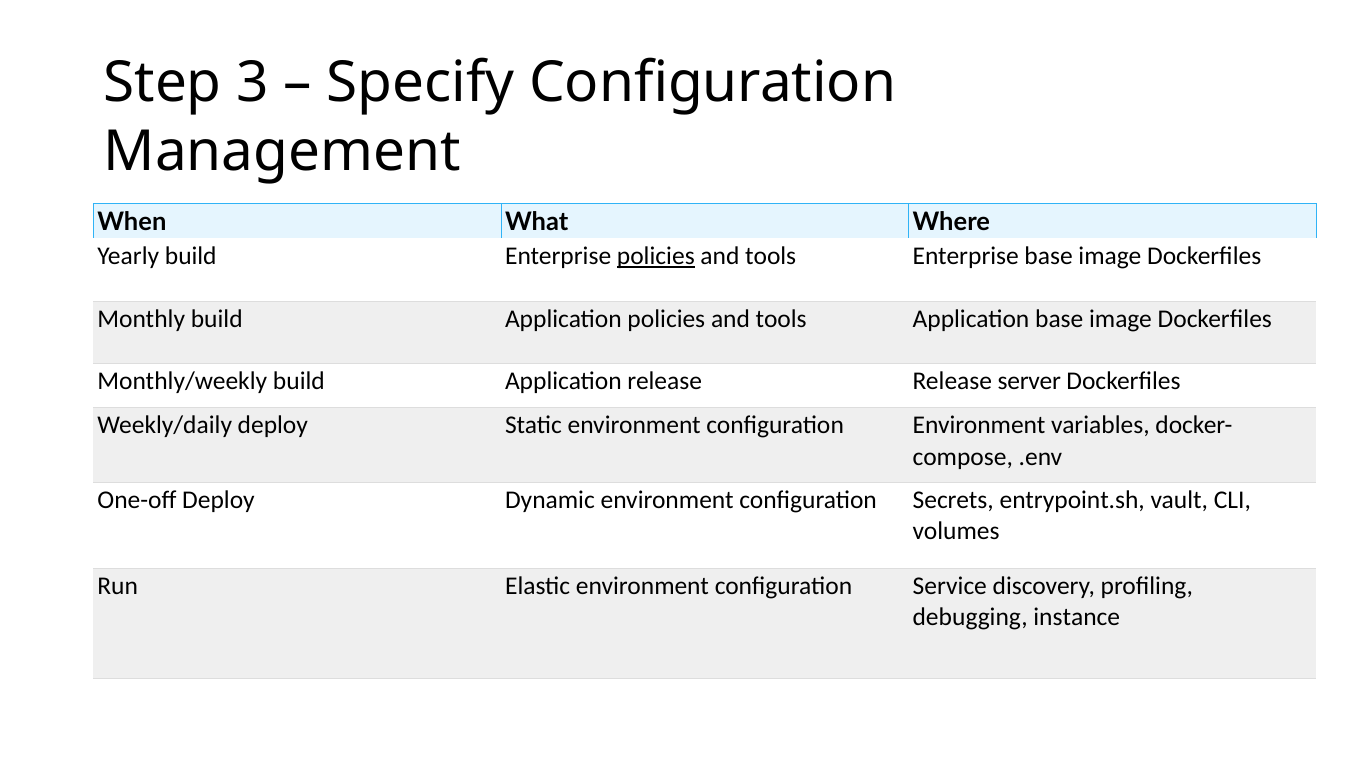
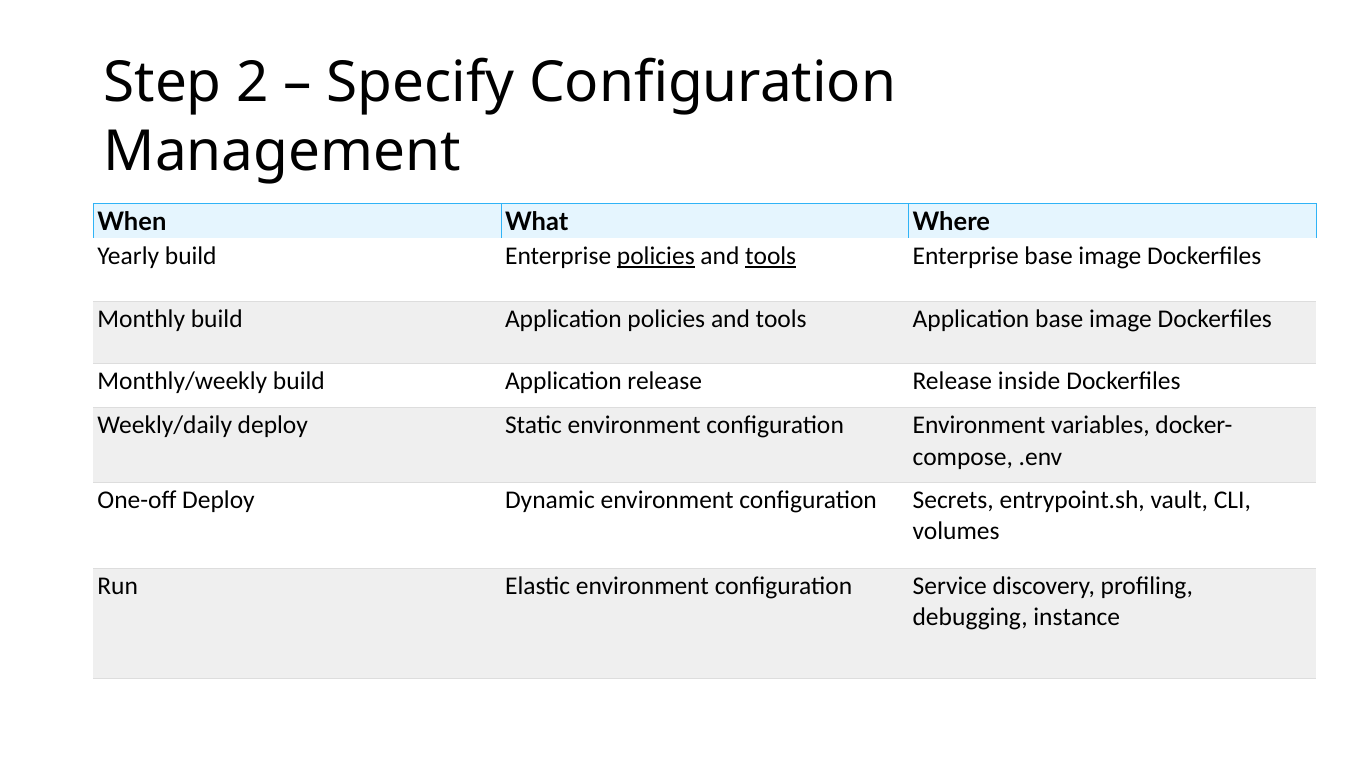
3: 3 -> 2
tools at (771, 256) underline: none -> present
server: server -> inside
